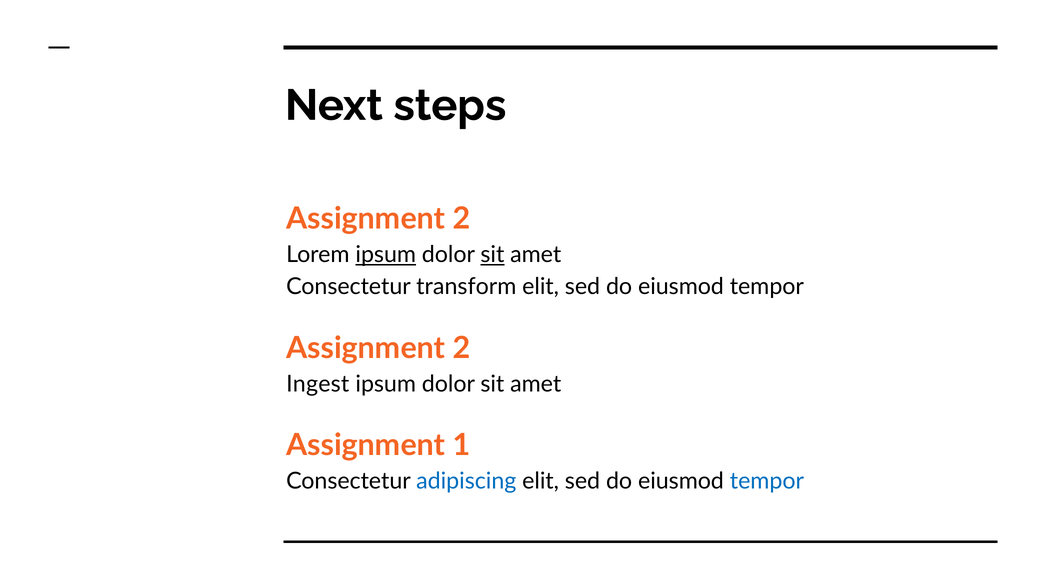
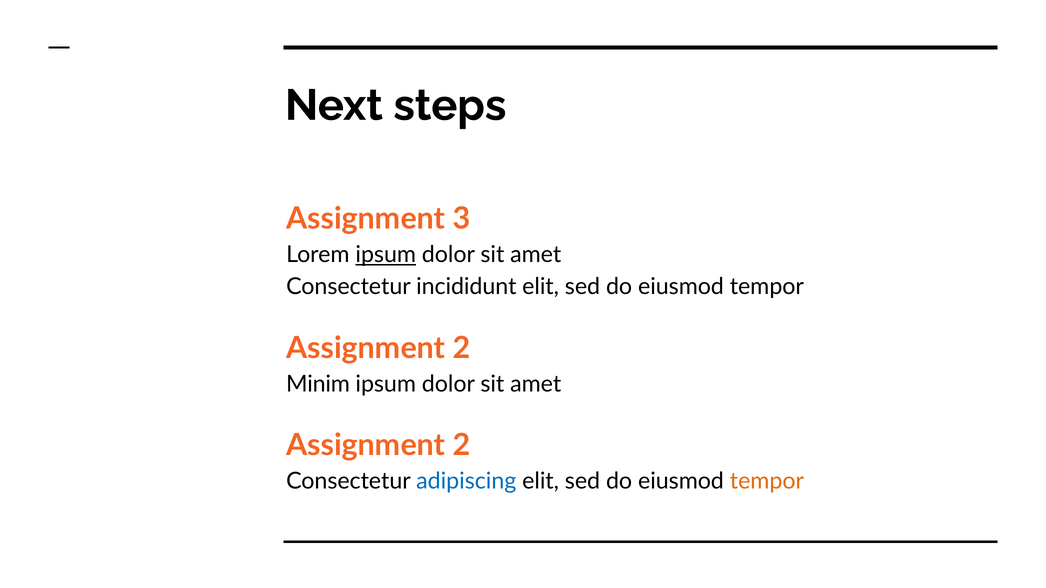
2 at (462, 219): 2 -> 3
sit at (492, 255) underline: present -> none
transform: transform -> incididunt
Ingest: Ingest -> Minim
1 at (462, 446): 1 -> 2
tempor at (767, 482) colour: blue -> orange
